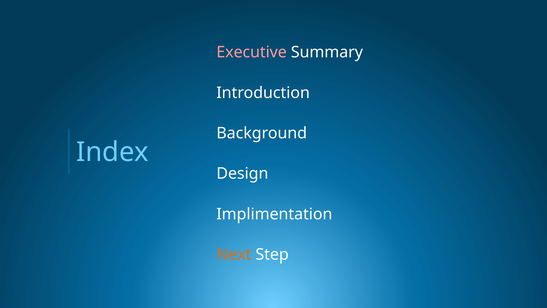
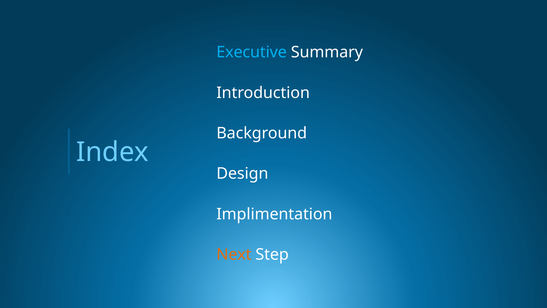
Executive colour: pink -> light blue
